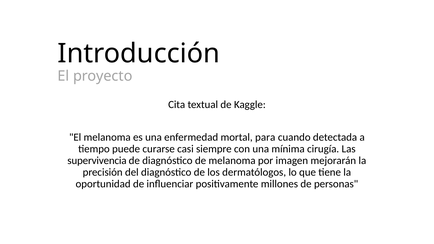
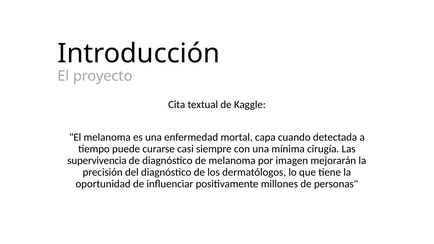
para: para -> capa
